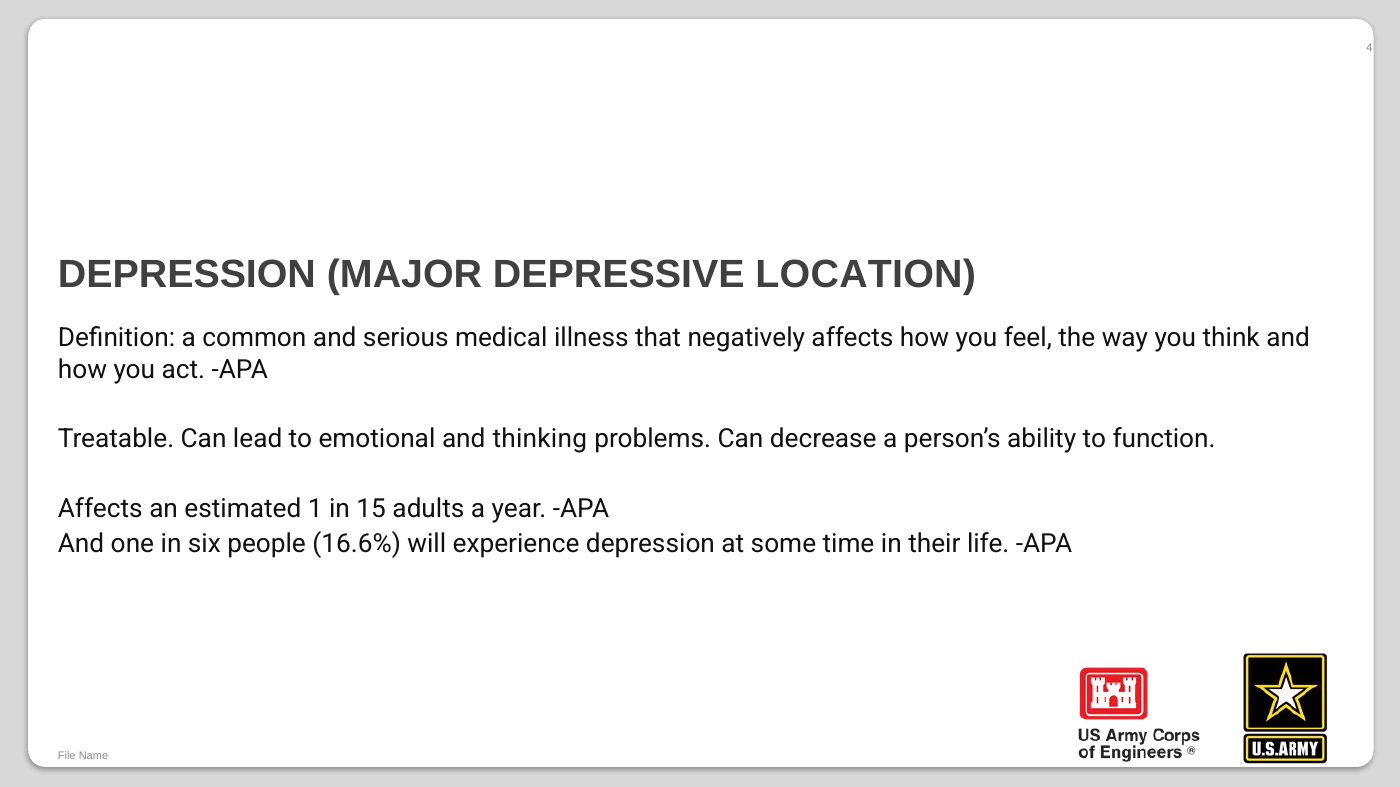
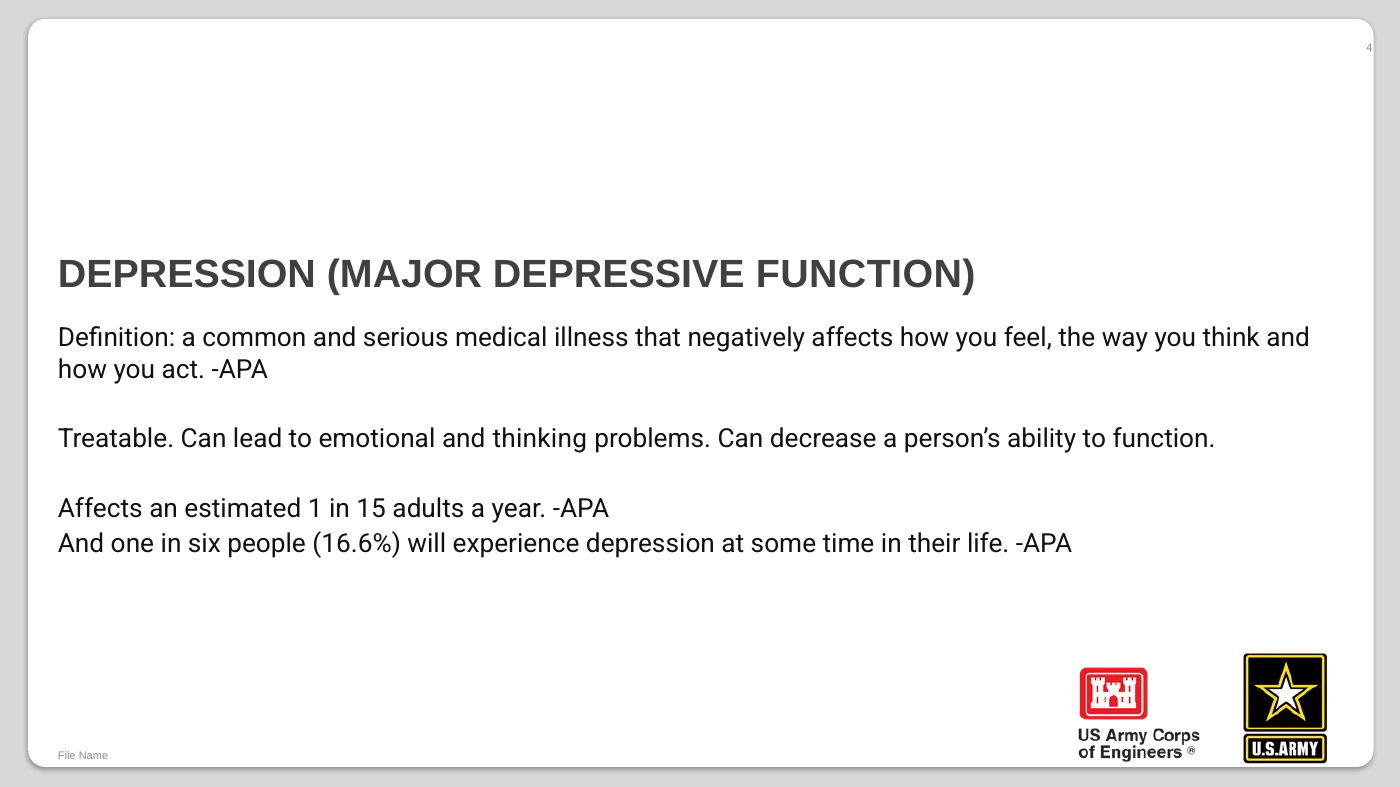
DEPRESSIVE LOCATION: LOCATION -> FUNCTION
